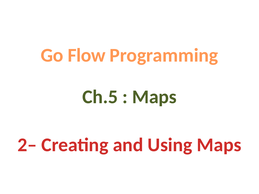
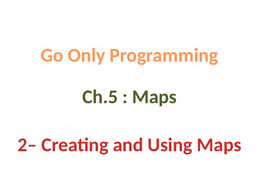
Flow: Flow -> Only
